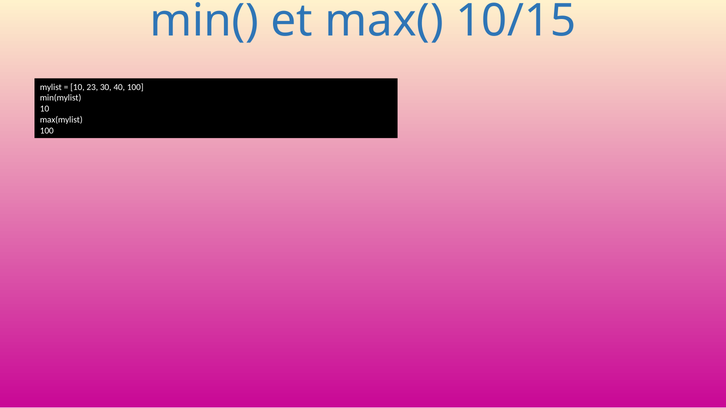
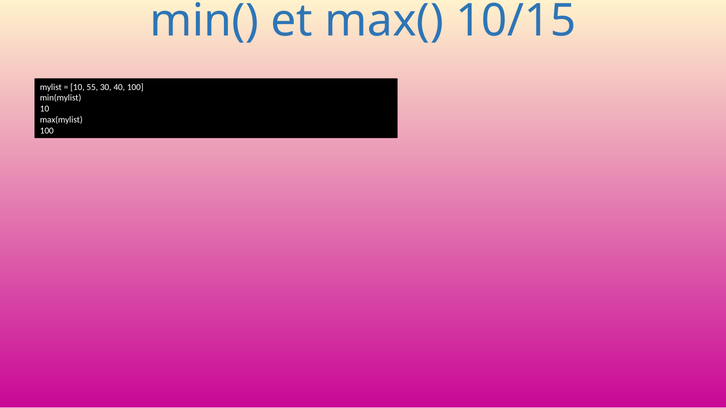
23: 23 -> 55
